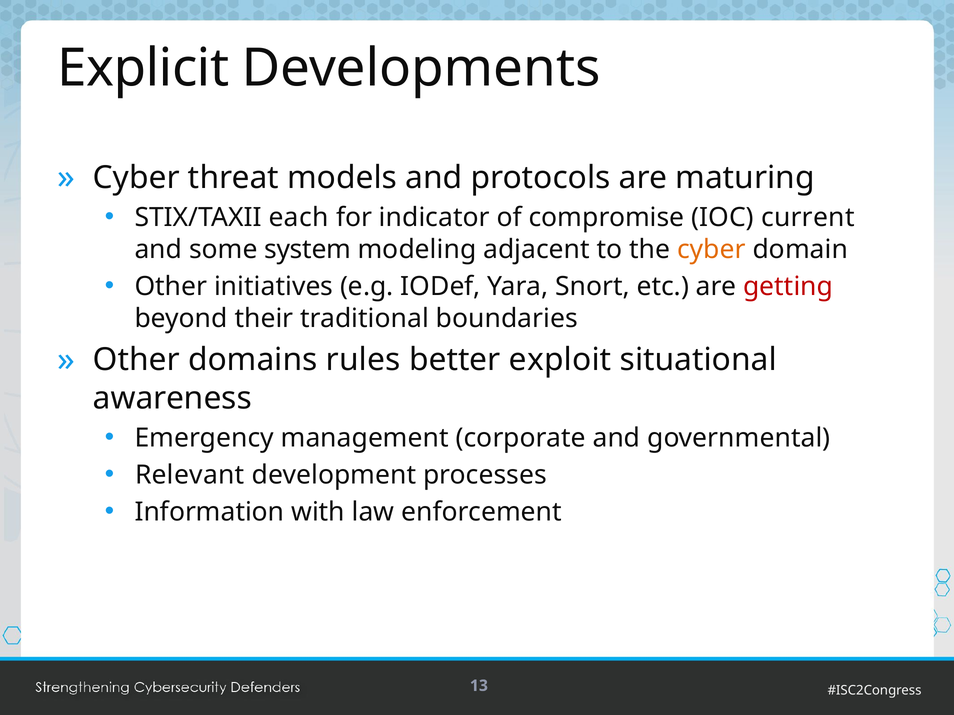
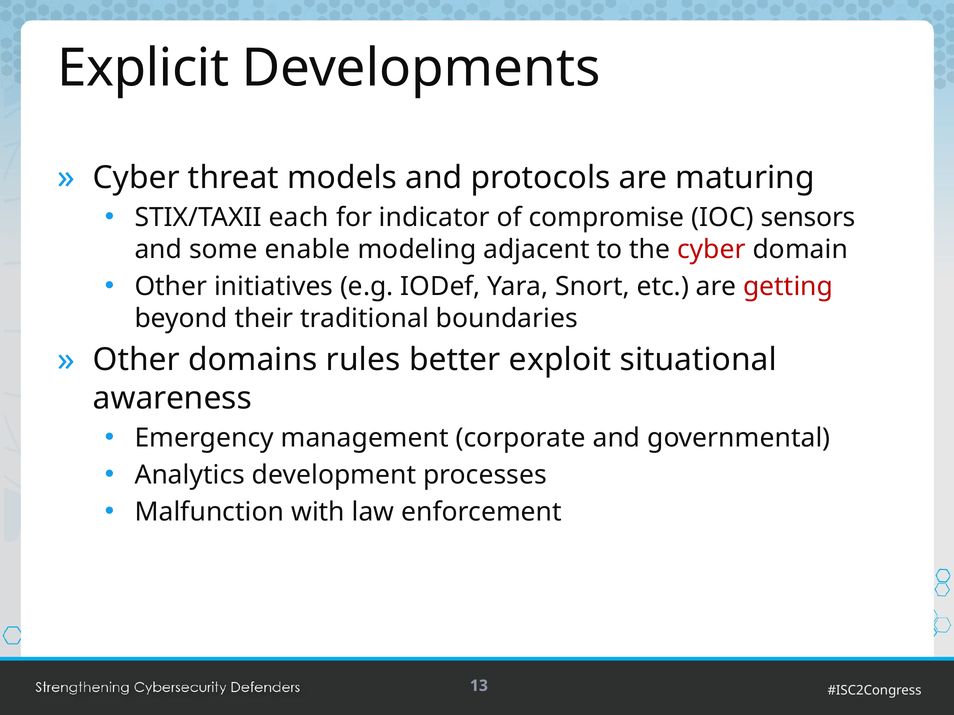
current: current -> sensors
system: system -> enable
cyber at (711, 250) colour: orange -> red
Relevant: Relevant -> Analytics
Information: Information -> Malfunction
